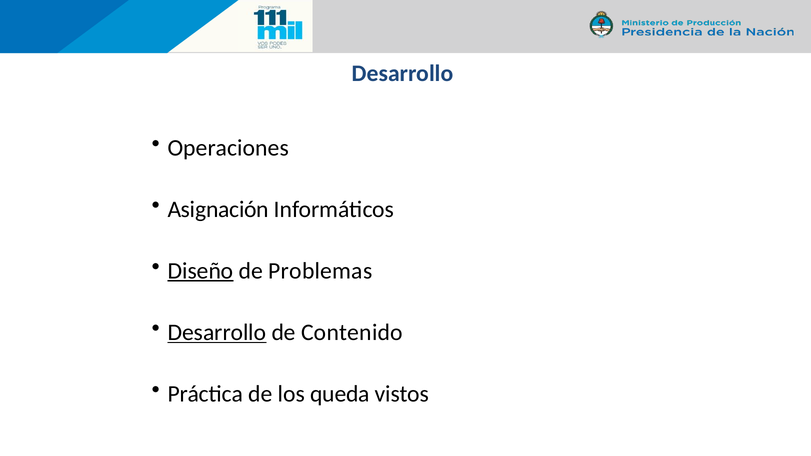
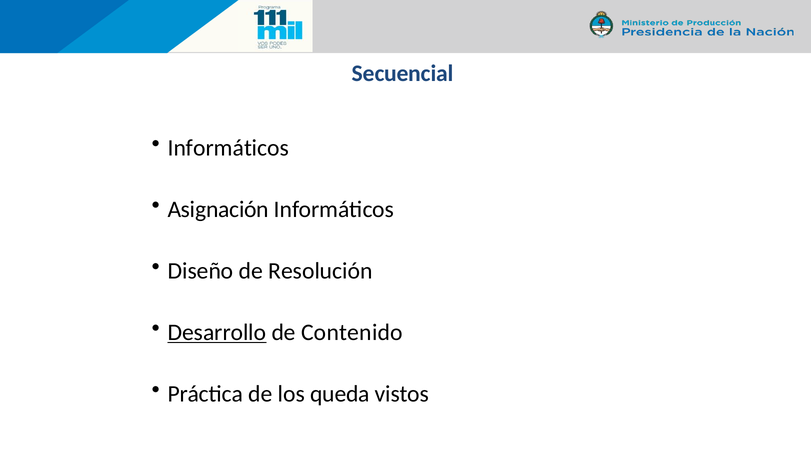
Desarrollo at (403, 73): Desarrollo -> Secuencial
Operaciones at (228, 148): Operaciones -> Informáticos
Diseño underline: present -> none
Problemas: Problemas -> Resolución
